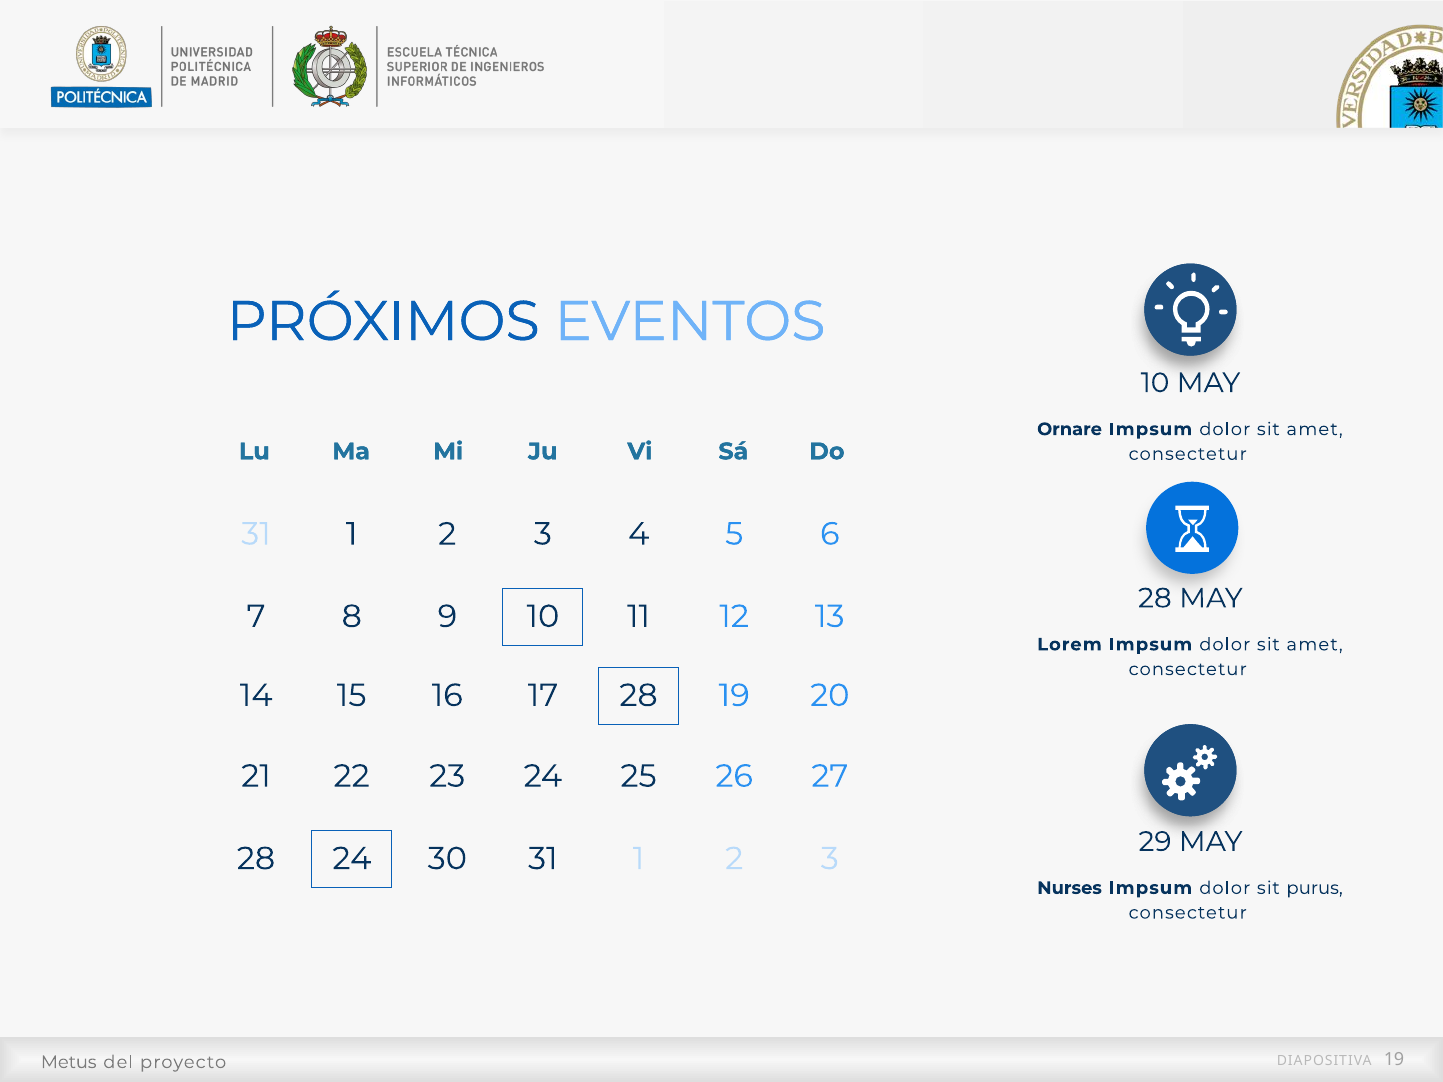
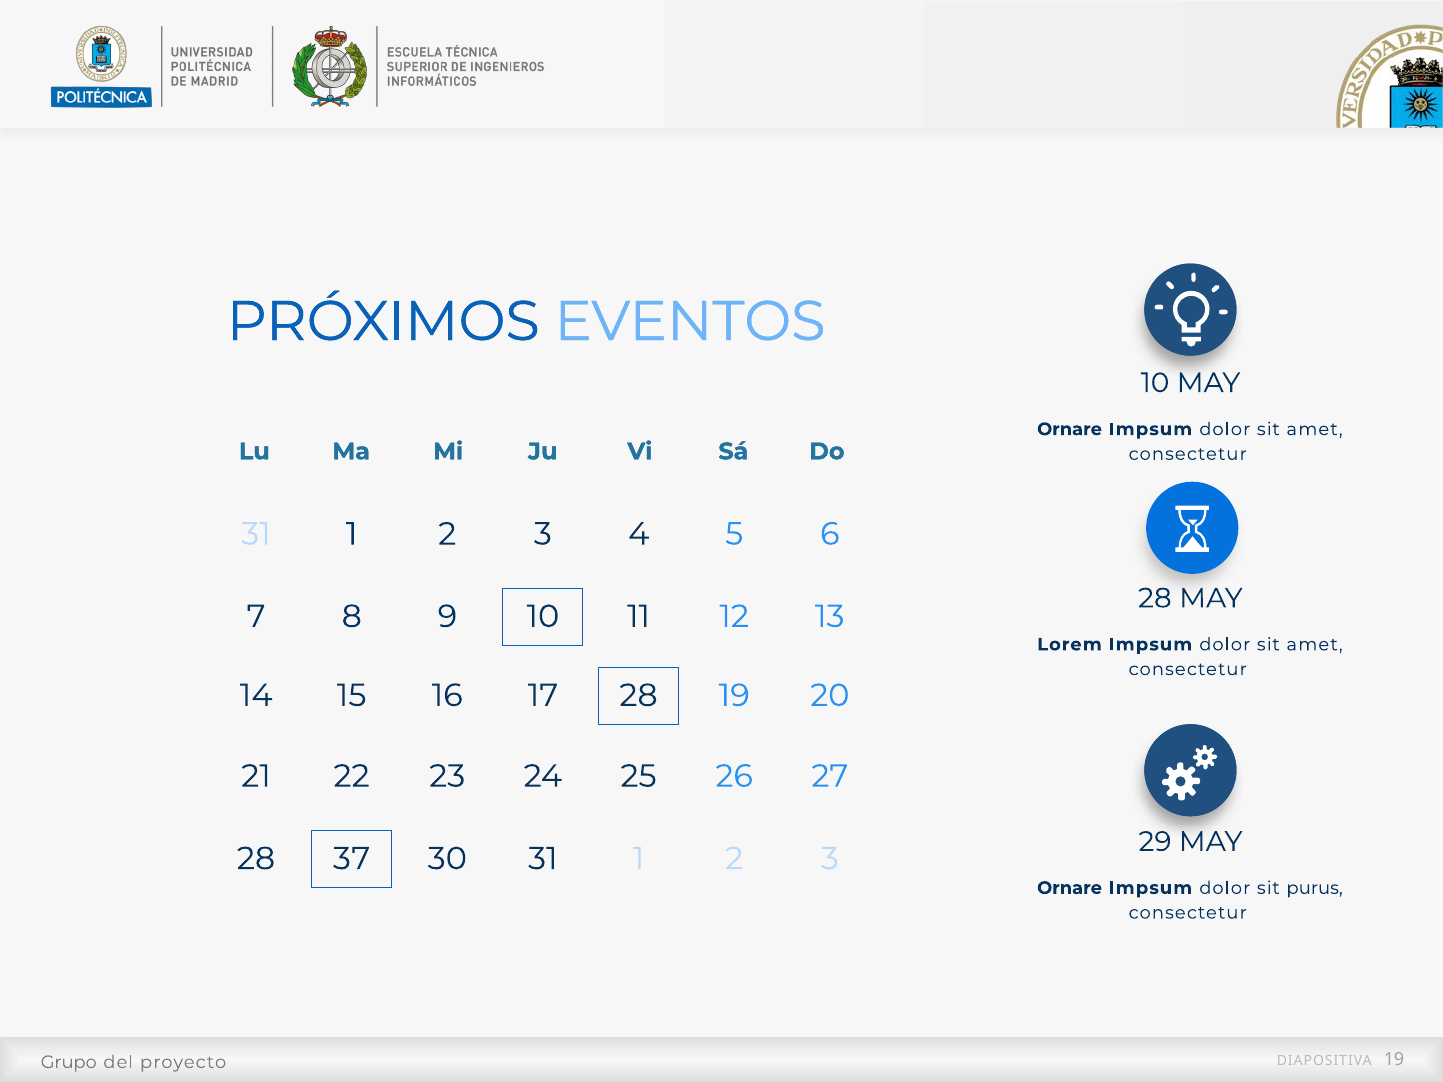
28 24: 24 -> 37
Nurses at (1070, 888): Nurses -> Ornare
Metus: Metus -> Grupo
